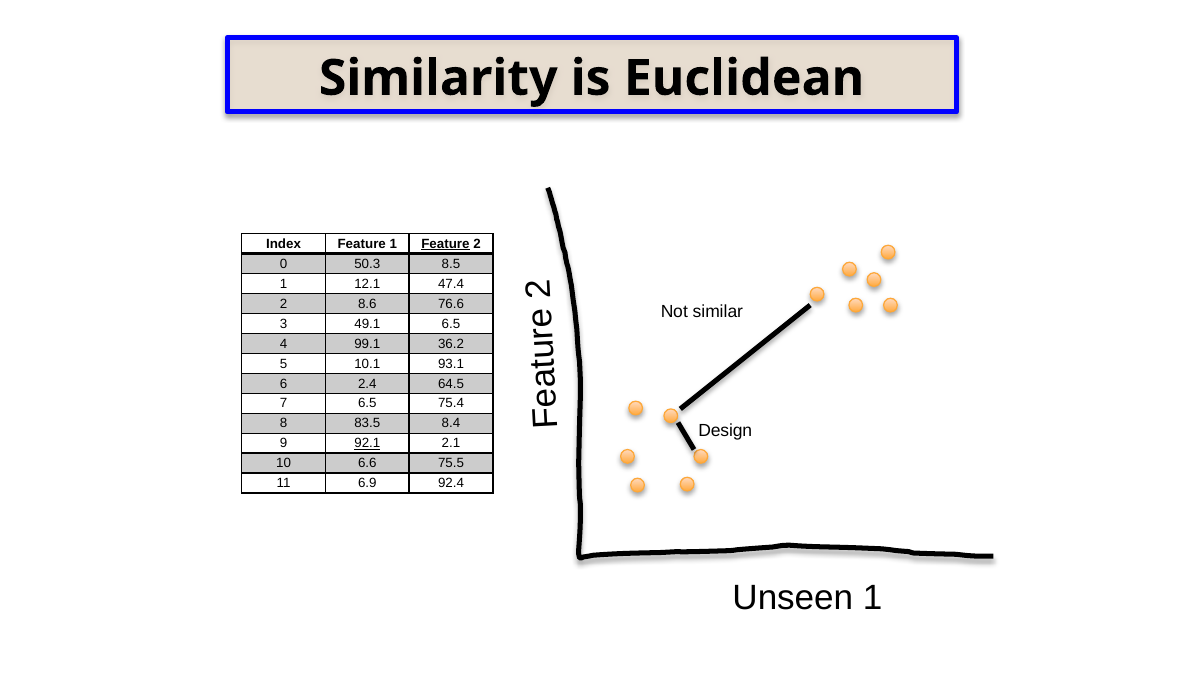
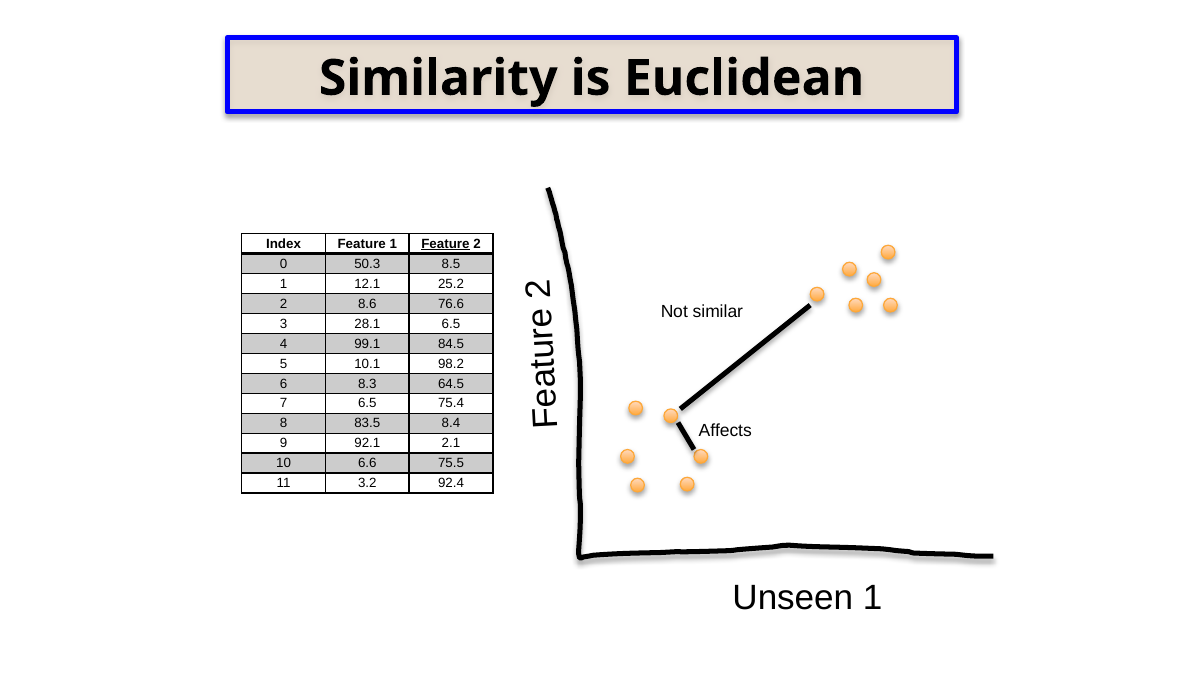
47.4: 47.4 -> 25.2
49.1: 49.1 -> 28.1
36.2: 36.2 -> 84.5
93.1: 93.1 -> 98.2
2.4: 2.4 -> 8.3
Design: Design -> Affects
92.1 underline: present -> none
6.9: 6.9 -> 3.2
